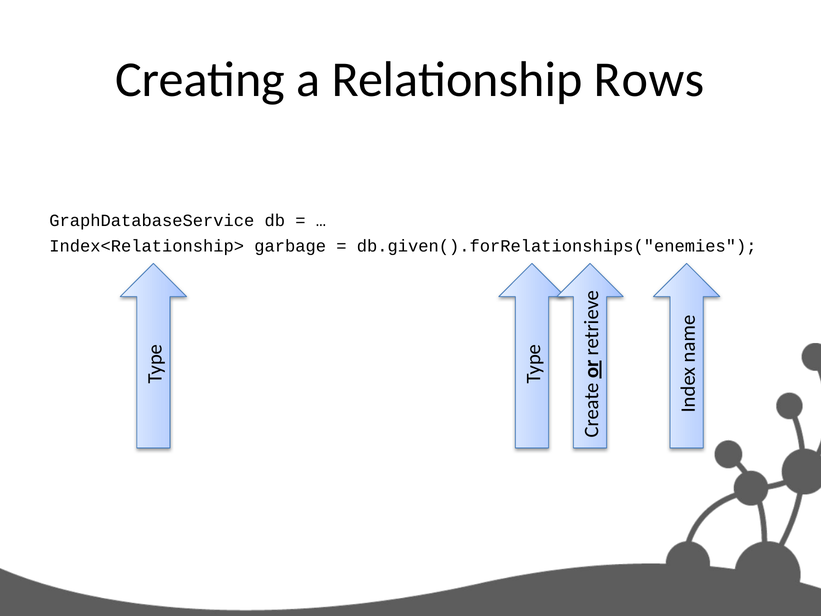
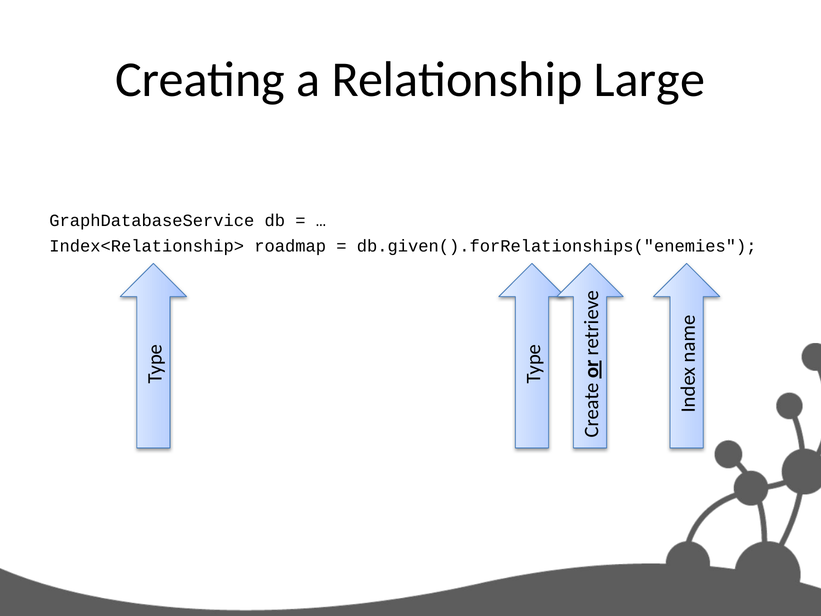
Rows: Rows -> Large
garbage: garbage -> roadmap
